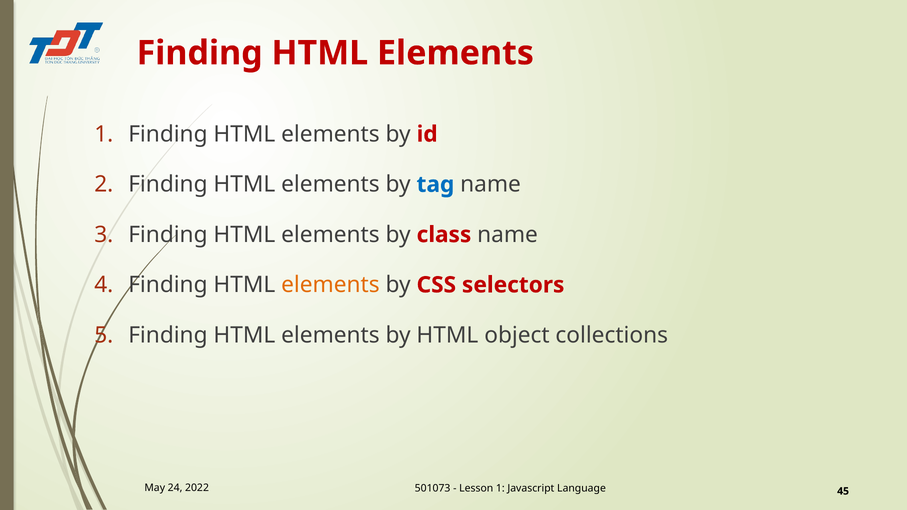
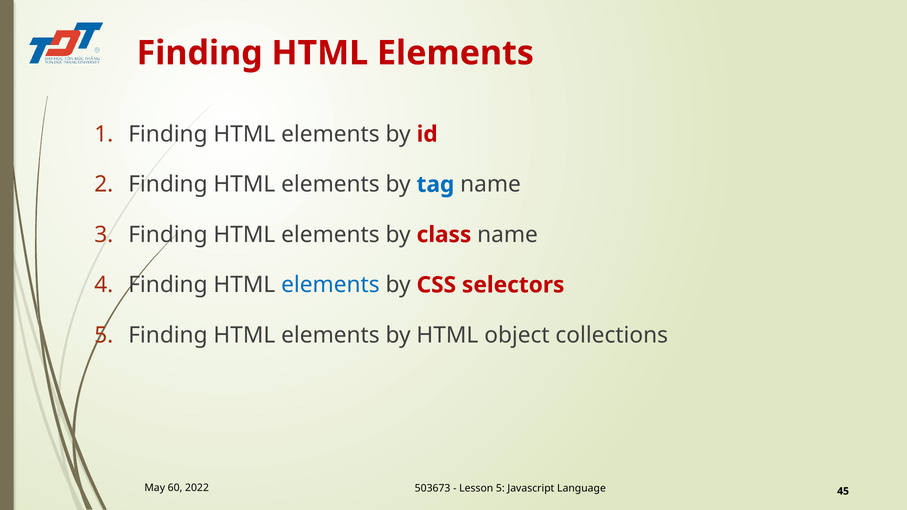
elements at (330, 285) colour: orange -> blue
24: 24 -> 60
501073: 501073 -> 503673
Lesson 1: 1 -> 5
